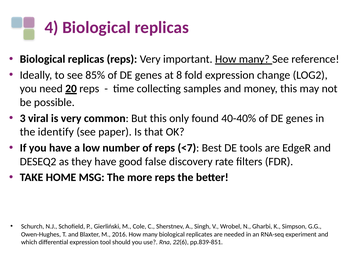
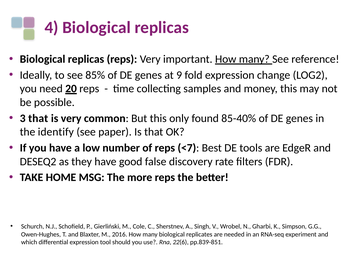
8: 8 -> 9
3 viral: viral -> that
40-40%: 40-40% -> 85-40%
